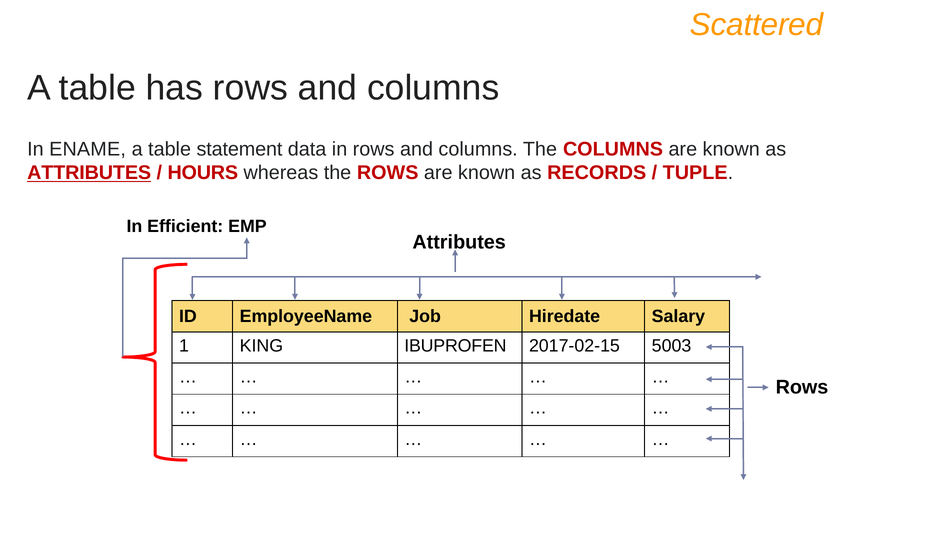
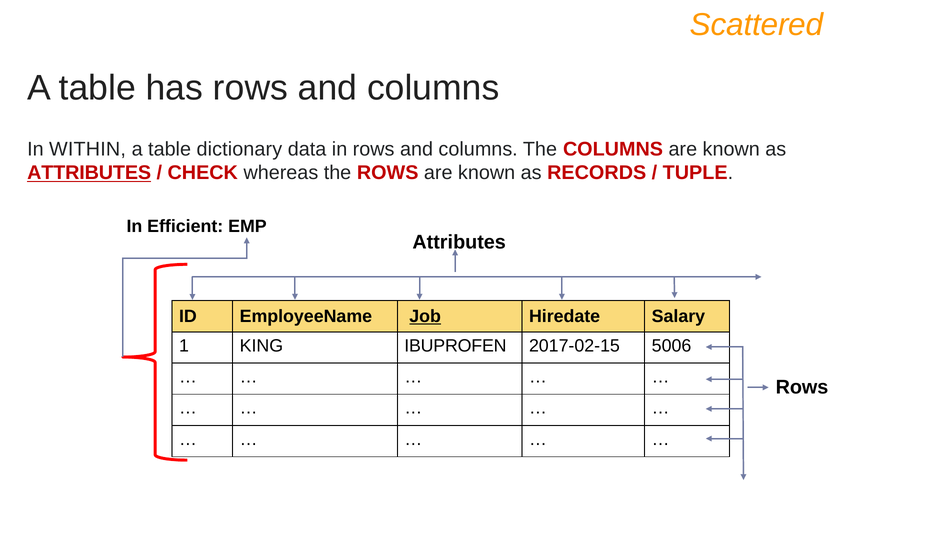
ENAME: ENAME -> WITHIN
statement: statement -> dictionary
HOURS: HOURS -> CHECK
Job underline: none -> present
5003: 5003 -> 5006
